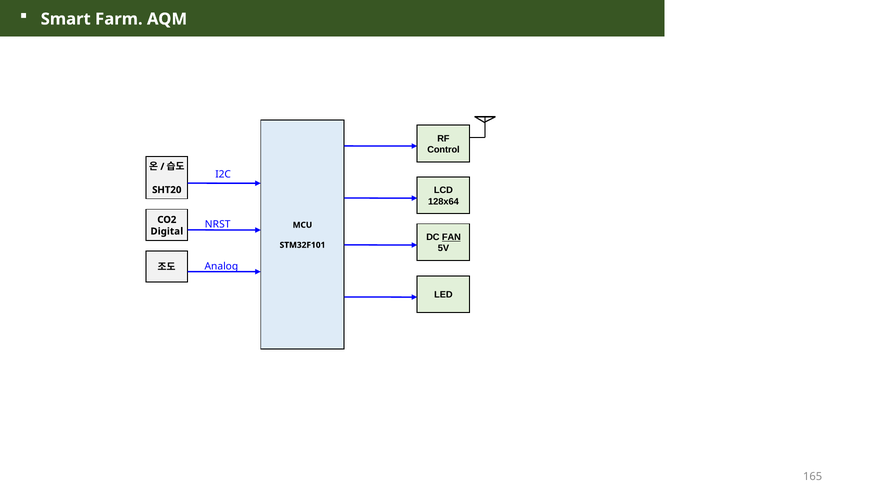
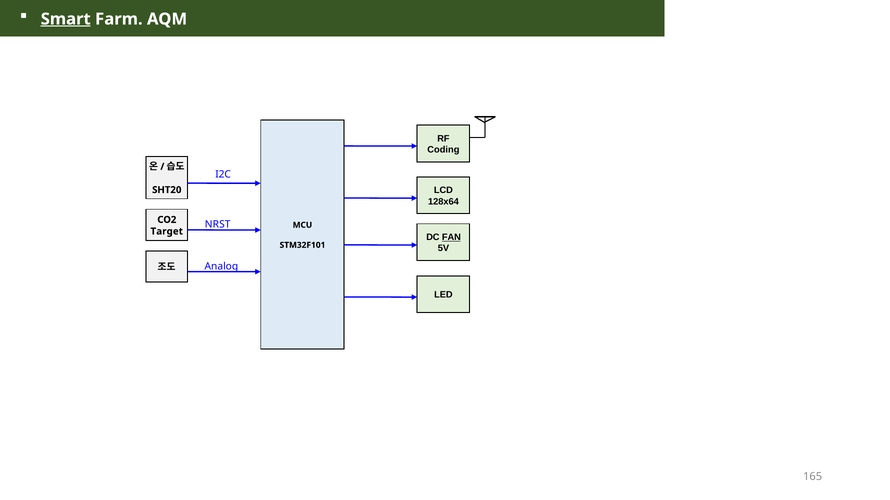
Smart underline: none -> present
Control: Control -> Coding
Digital: Digital -> Target
